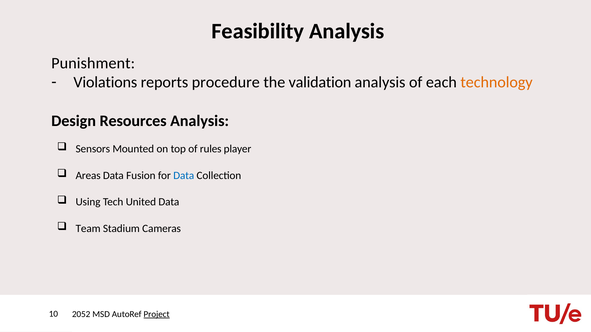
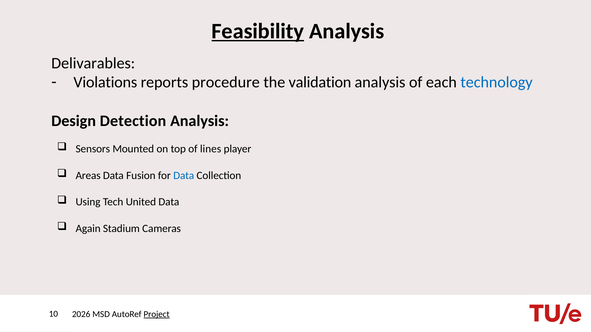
Feasibility underline: none -> present
Punishment: Punishment -> Delivarables
technology colour: orange -> blue
Resources: Resources -> Detection
rules: rules -> lines
Team: Team -> Again
2052: 2052 -> 2026
